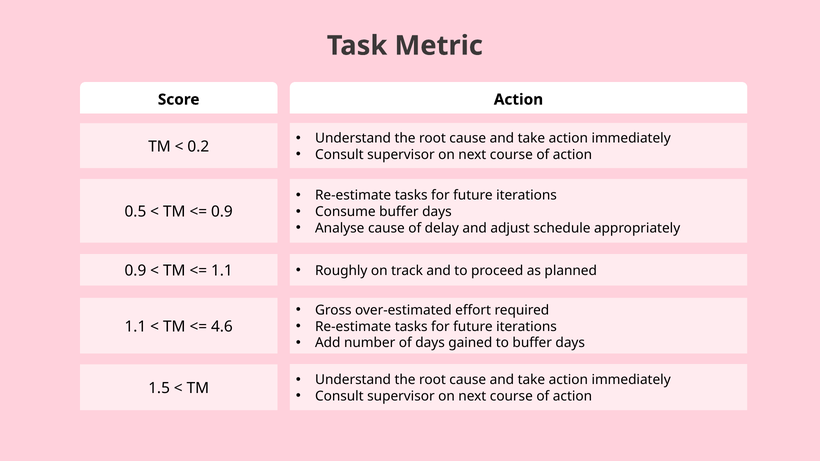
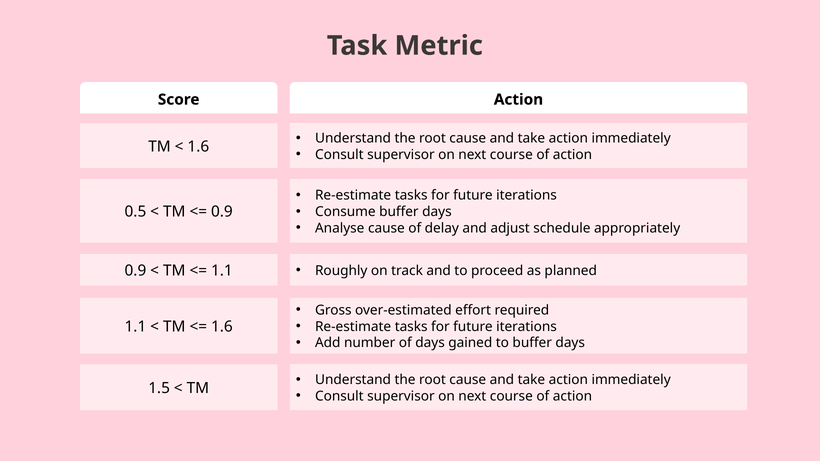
0.2 at (198, 147): 0.2 -> 1.6
4.6 at (222, 327): 4.6 -> 1.6
